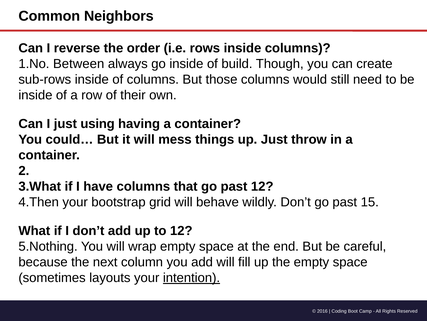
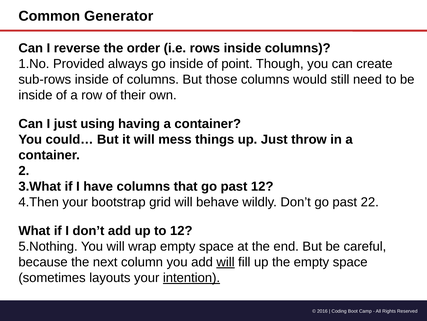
Neighbors: Neighbors -> Generator
Between: Between -> Provided
build: build -> point
15: 15 -> 22
will at (226, 262) underline: none -> present
